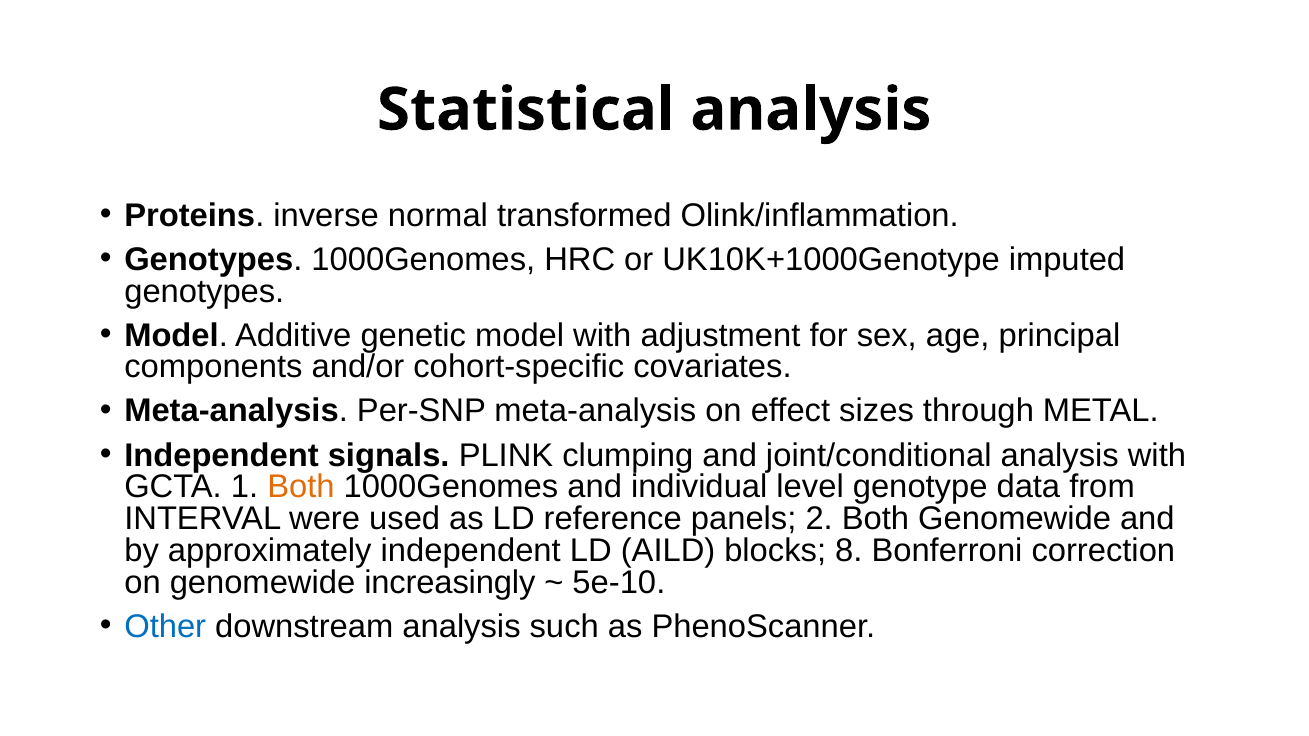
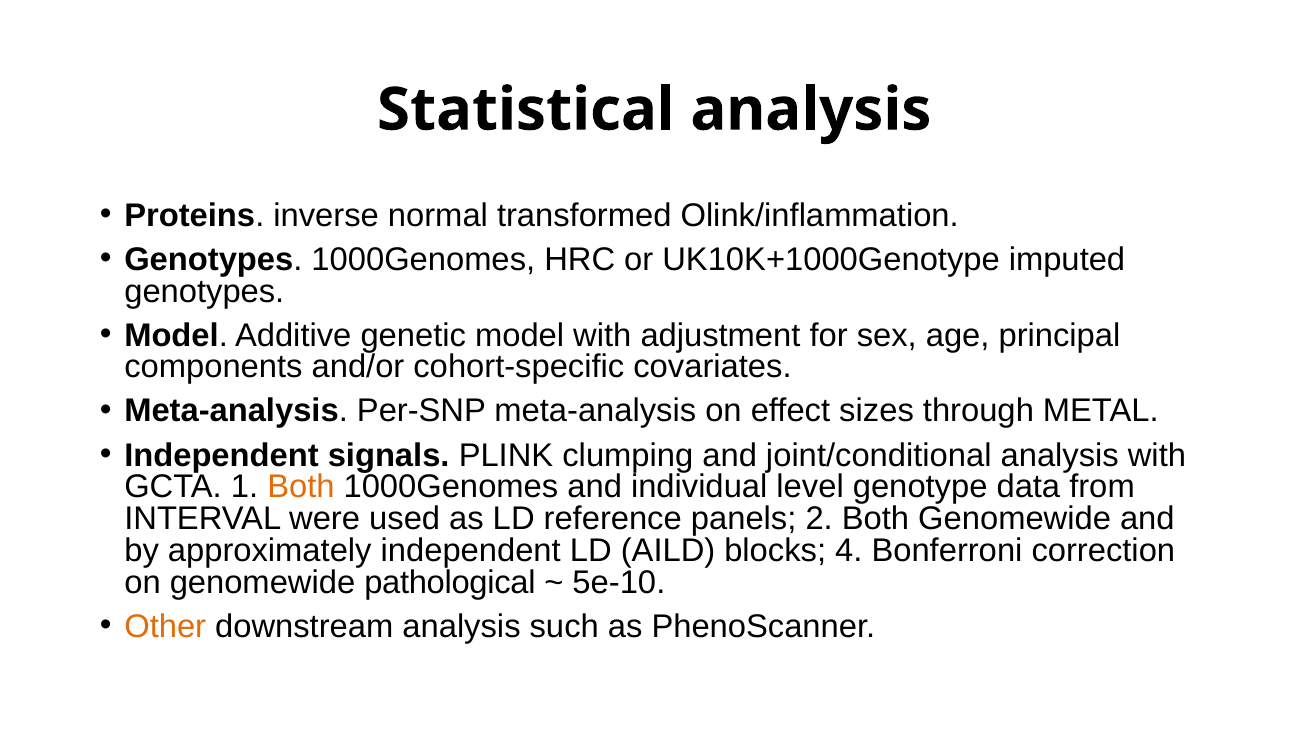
8: 8 -> 4
increasingly: increasingly -> pathological
Other colour: blue -> orange
